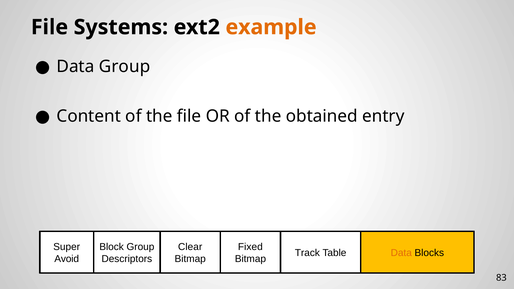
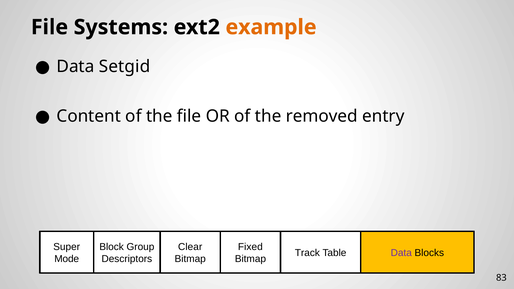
Data Group: Group -> Setgid
obtained: obtained -> removed
Data at (401, 253) colour: orange -> purple
Avoid: Avoid -> Mode
